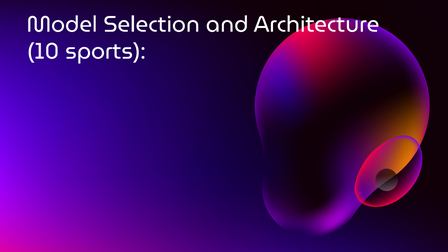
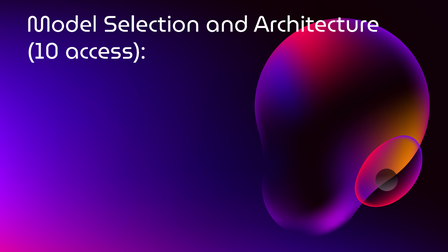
sports: sports -> access
